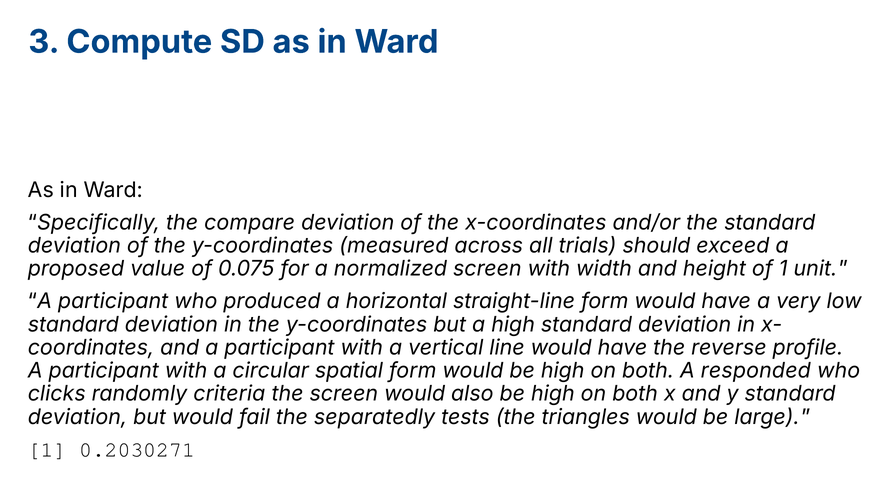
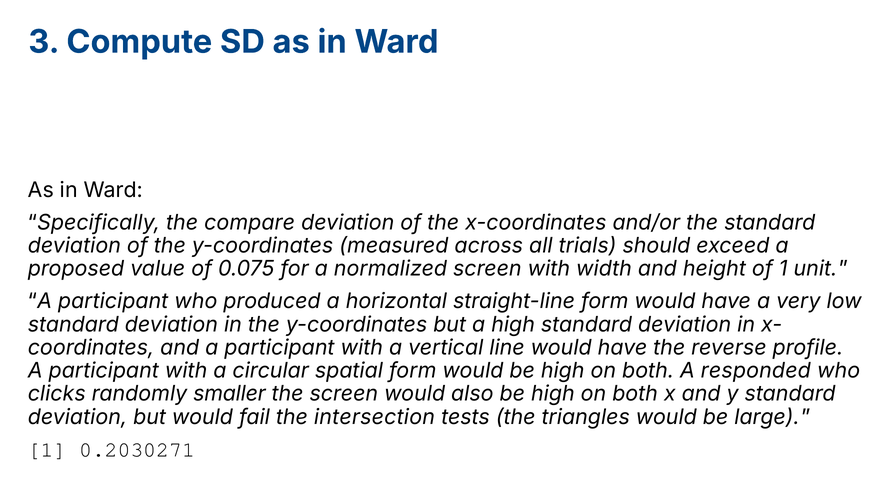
criteria: criteria -> smaller
separatedly: separatedly -> intersection
